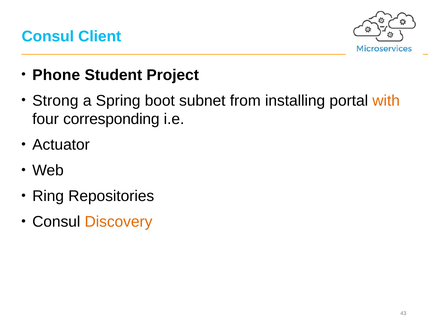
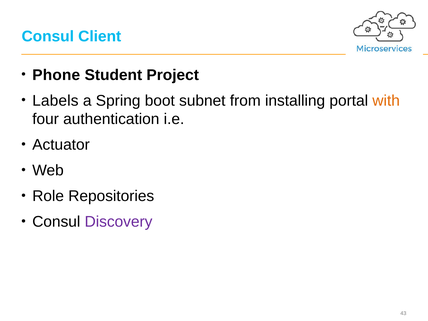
Strong: Strong -> Labels
corresponding: corresponding -> authentication
Ring: Ring -> Role
Discovery colour: orange -> purple
